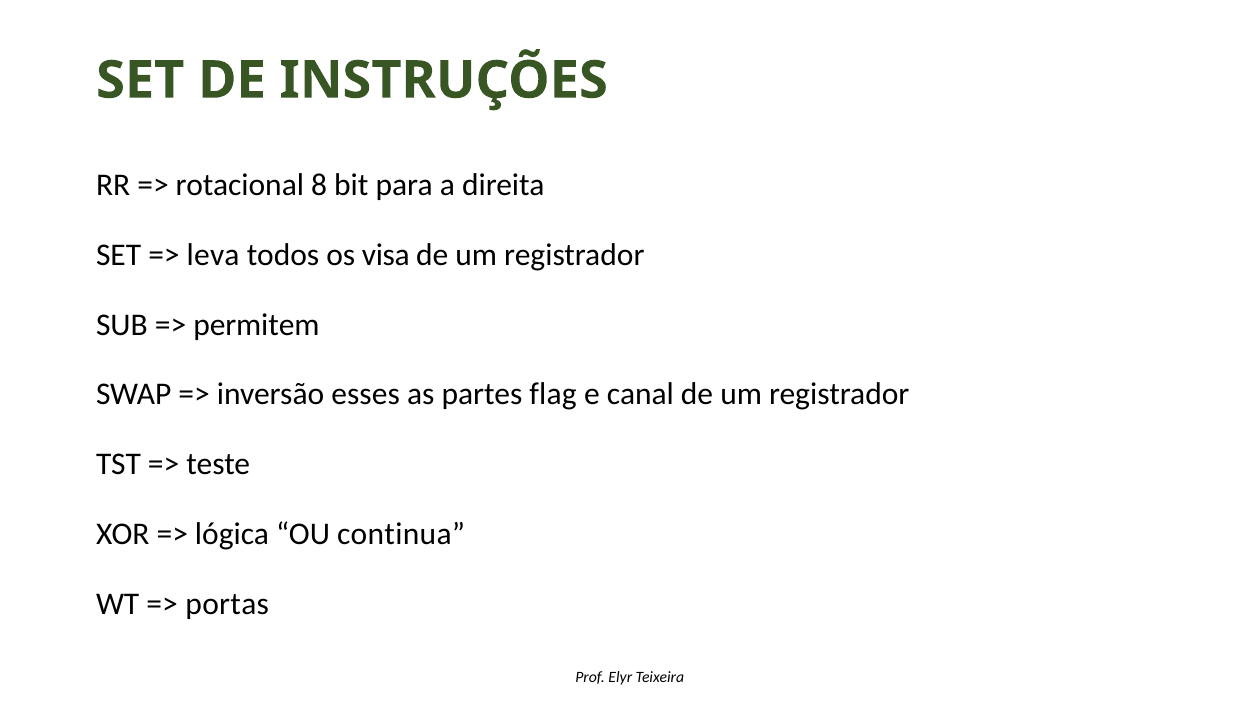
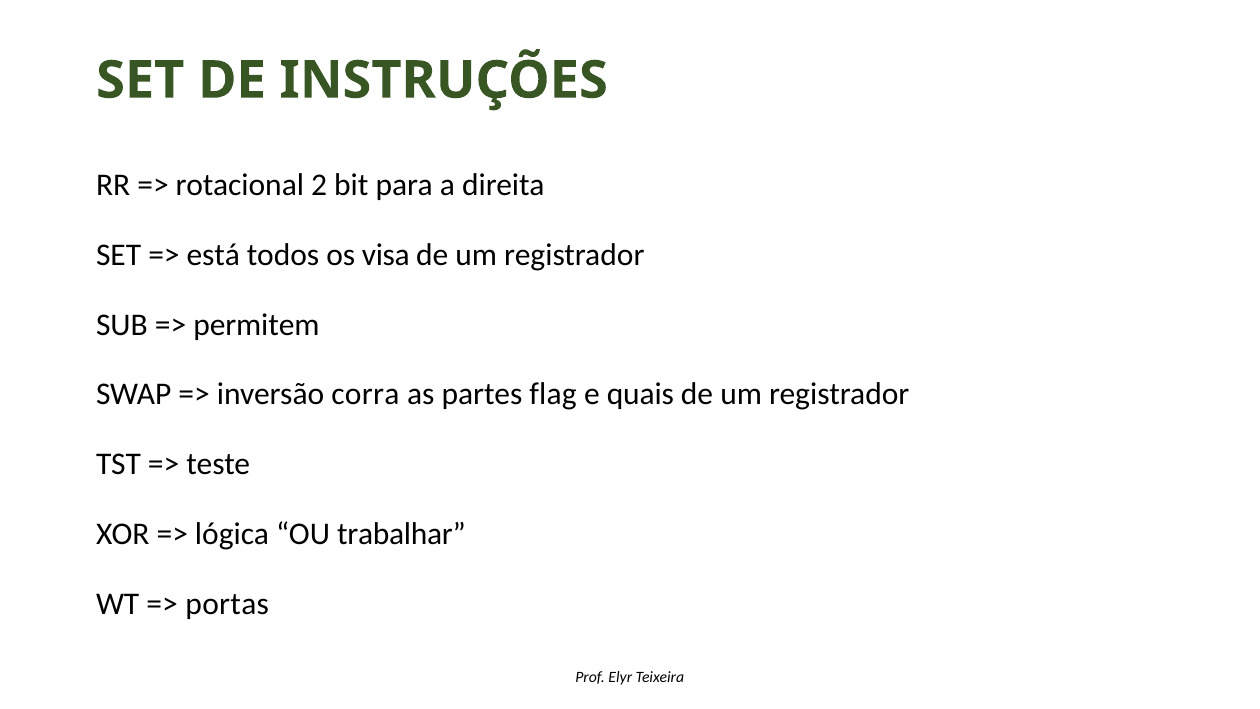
8: 8 -> 2
leva: leva -> está
esses: esses -> corra
canal: canal -> quais
continua: continua -> trabalhar
